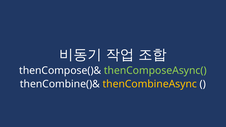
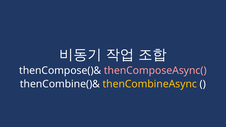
thenComposeAsync( colour: light green -> pink
